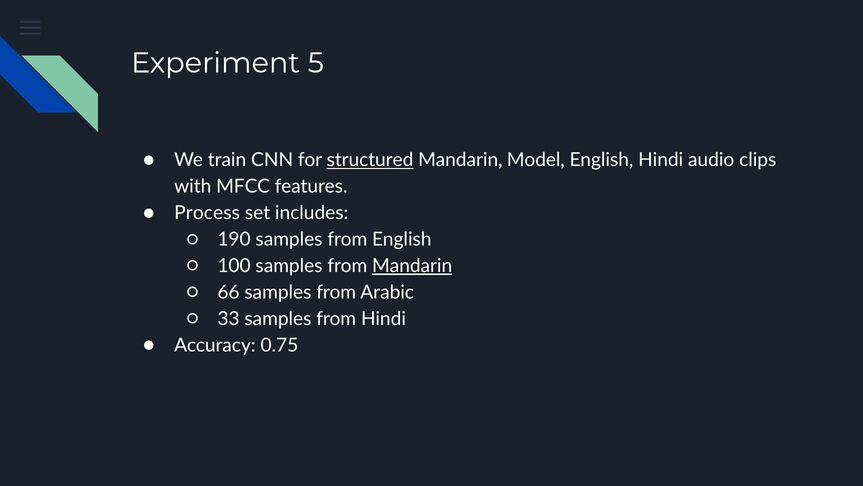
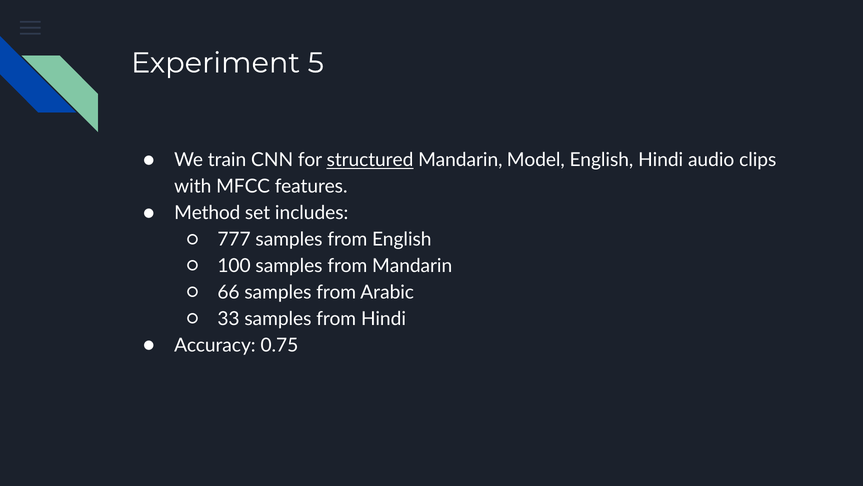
Process: Process -> Method
190: 190 -> 777
Mandarin at (412, 266) underline: present -> none
